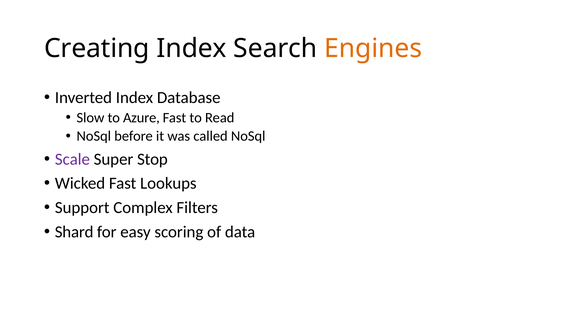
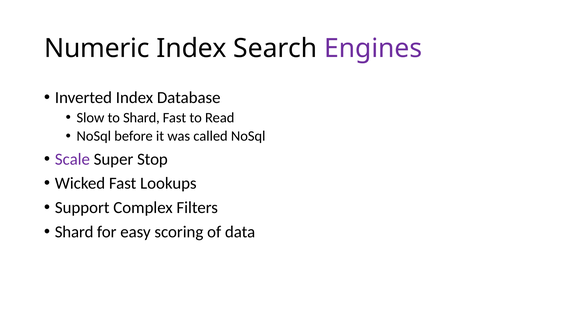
Creating: Creating -> Numeric
Engines colour: orange -> purple
to Azure: Azure -> Shard
